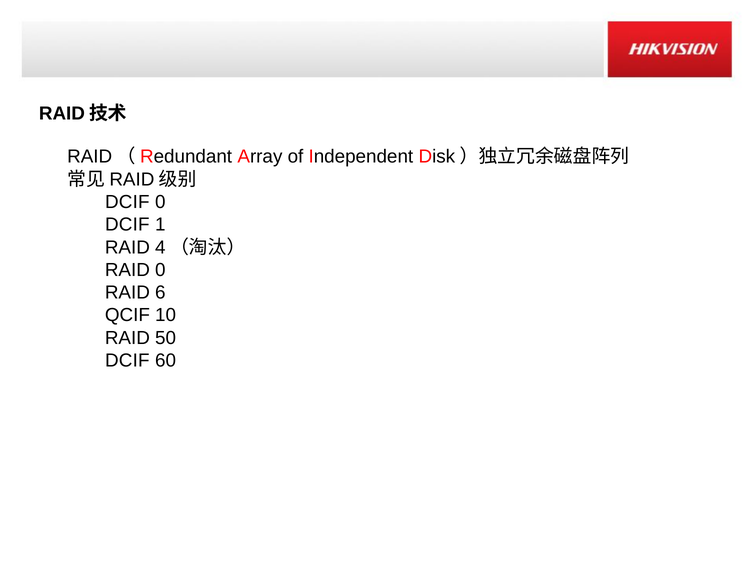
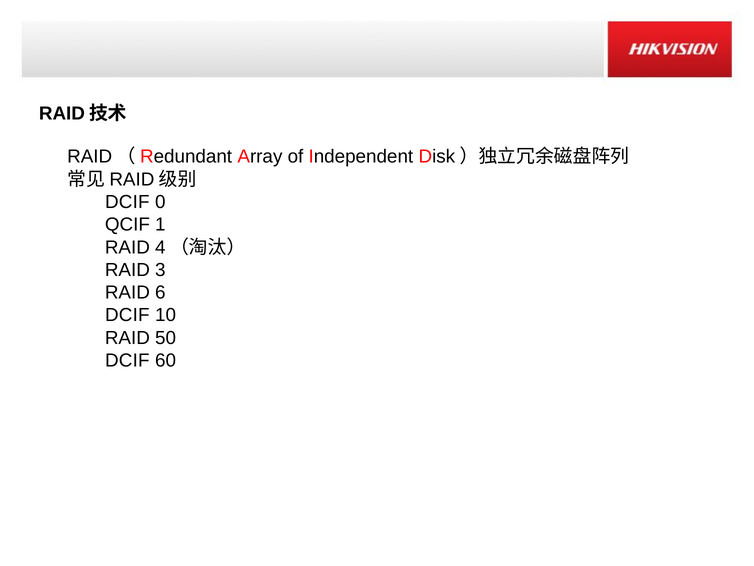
DCIF at (127, 224): DCIF -> QCIF
RAID 0: 0 -> 3
QCIF at (127, 315): QCIF -> DCIF
